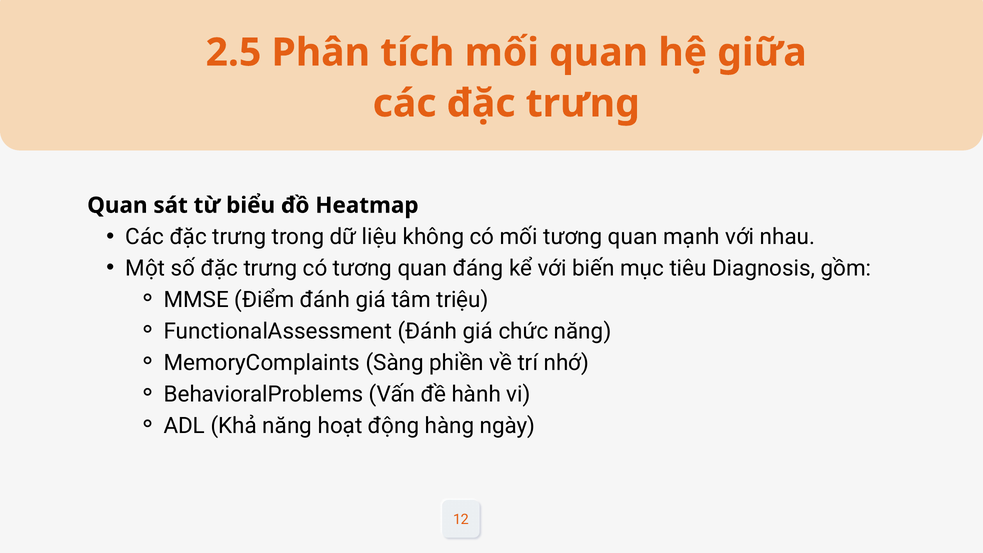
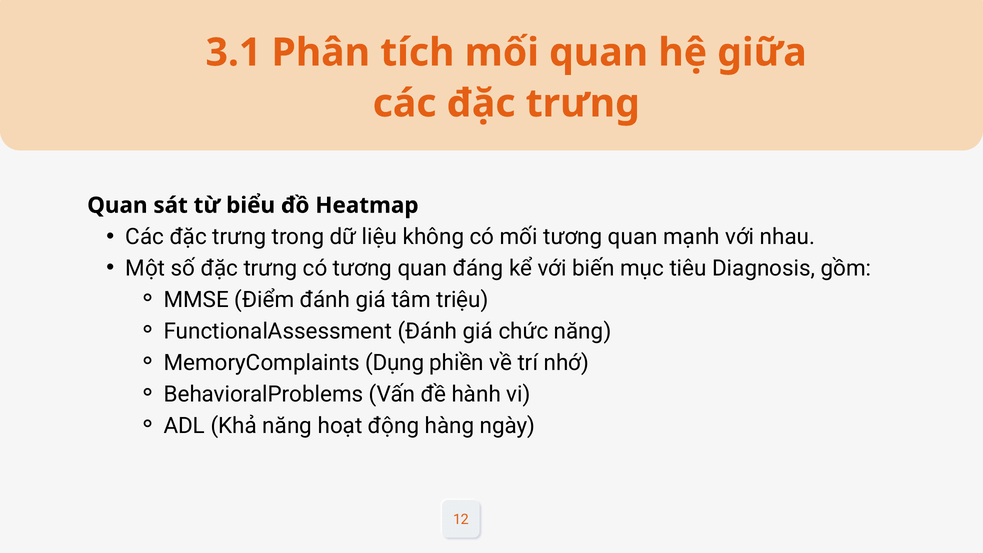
2.5: 2.5 -> 3.1
Sàng: Sàng -> Dụng
